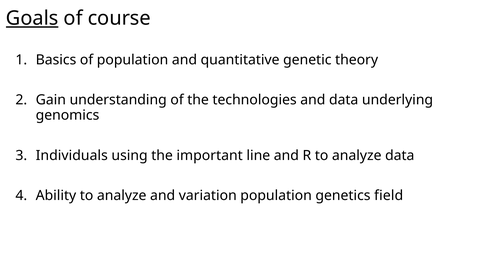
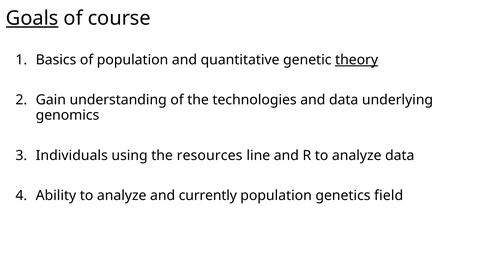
theory underline: none -> present
important: important -> resources
variation: variation -> currently
